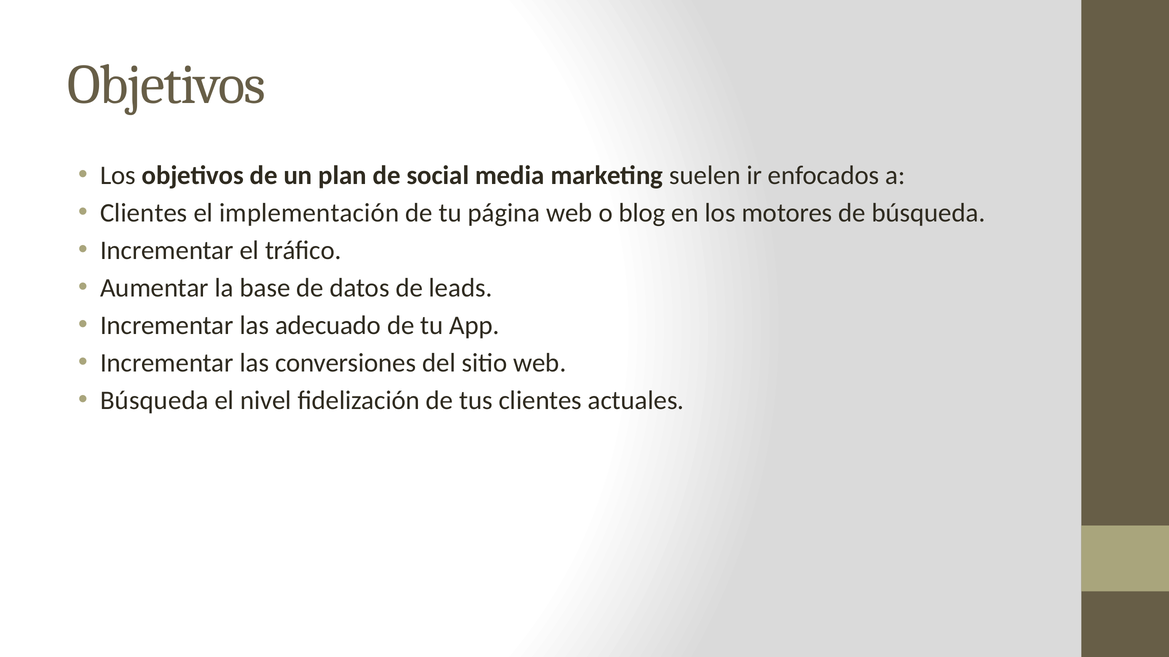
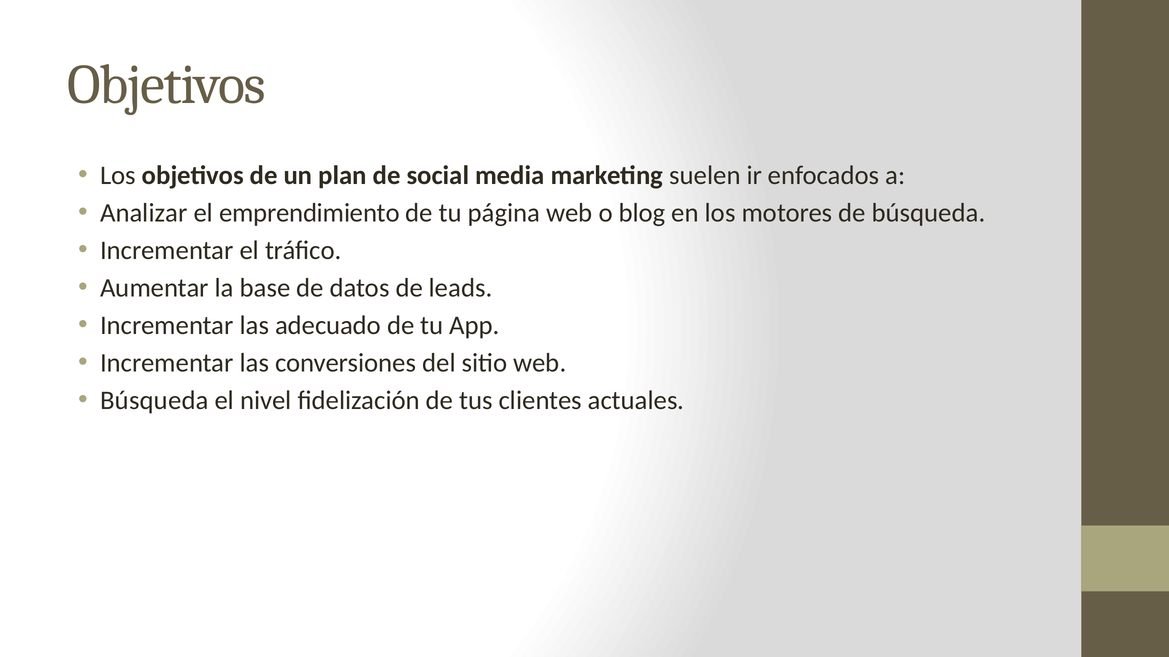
Clientes at (144, 213): Clientes -> Analizar
implementación: implementación -> emprendimiento
